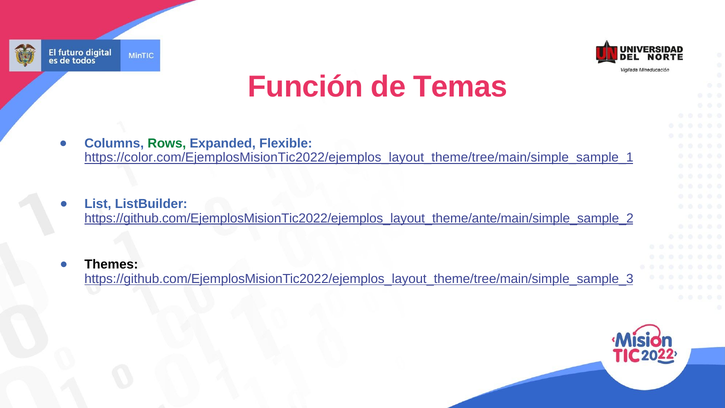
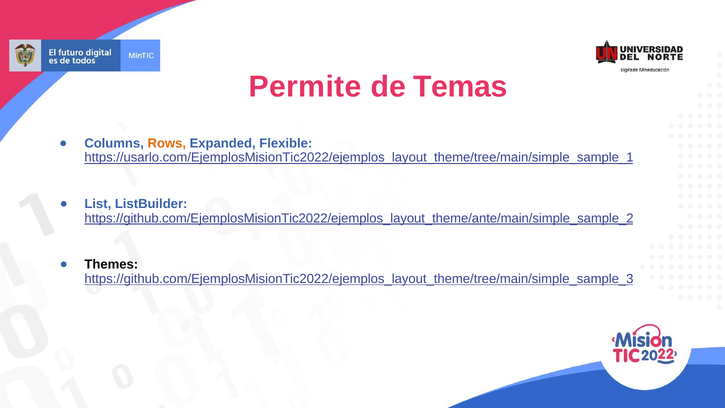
Función: Función -> Permite
Rows colour: green -> orange
https://color.com/EjemplosMisionTic2022/ejemplos_layout_theme/tree/main/simple_sample_1: https://color.com/EjemplosMisionTic2022/ejemplos_layout_theme/tree/main/simple_sample_1 -> https://usarlo.com/EjemplosMisionTic2022/ejemplos_layout_theme/tree/main/simple_sample_1
